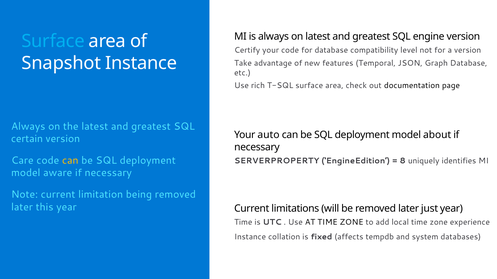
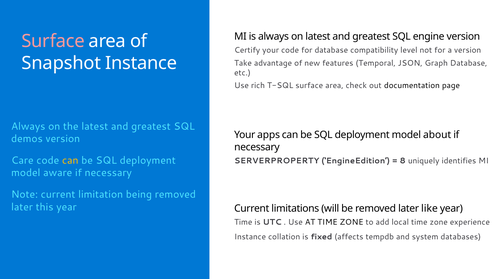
Surface at (53, 41) colour: light blue -> pink
auto: auto -> apps
certain: certain -> demos
just: just -> like
